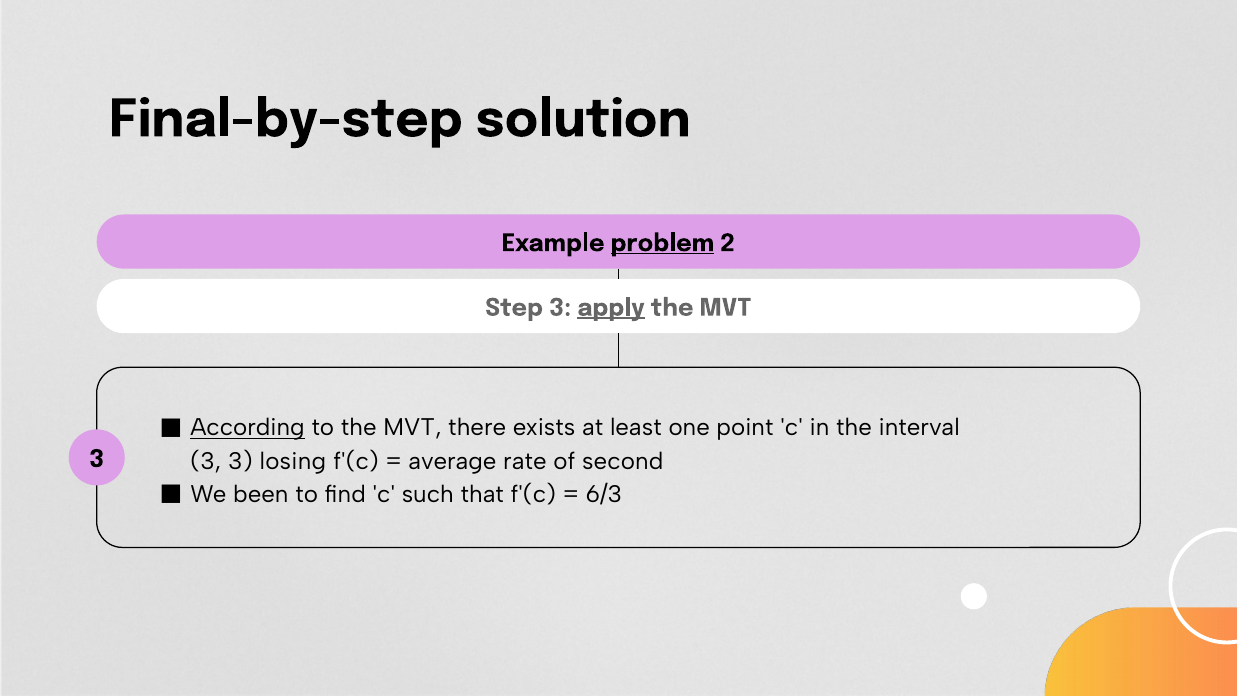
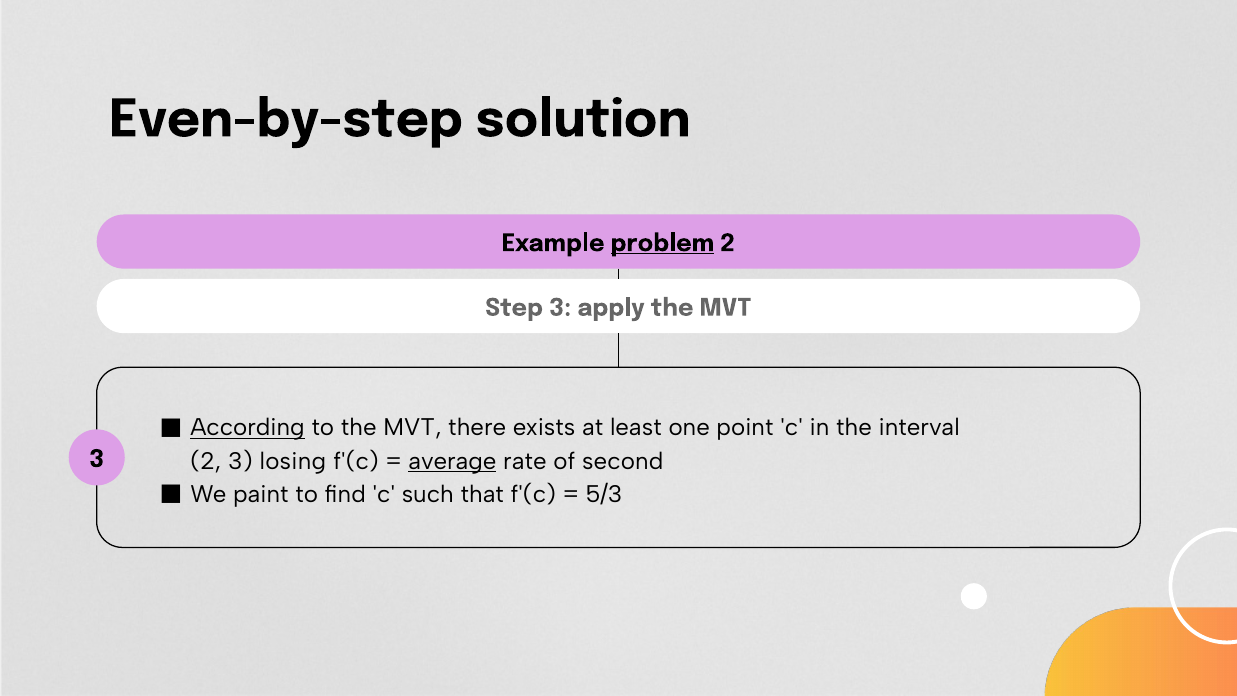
Final-by-step: Final-by-step -> Even-by-step
apply underline: present -> none
3 at (206, 461): 3 -> 2
average underline: none -> present
been: been -> paint
6/3: 6/3 -> 5/3
